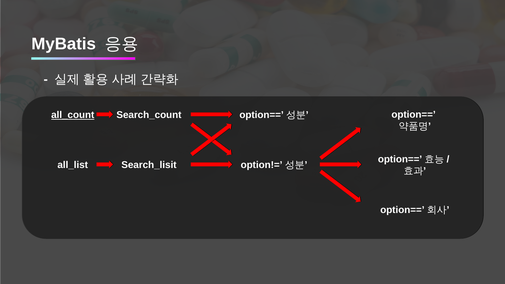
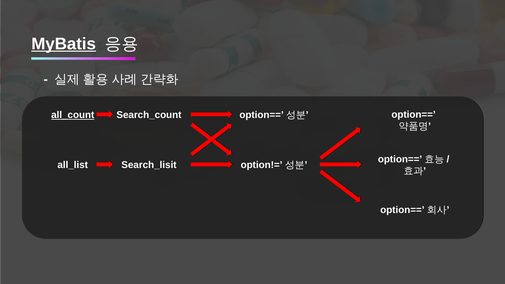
MyBatis underline: none -> present
